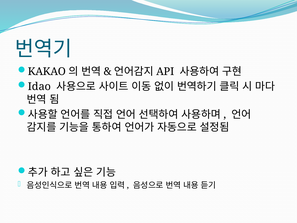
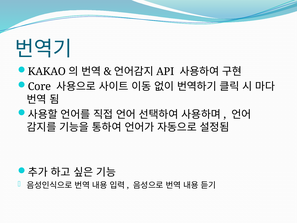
Idao: Idao -> Core
